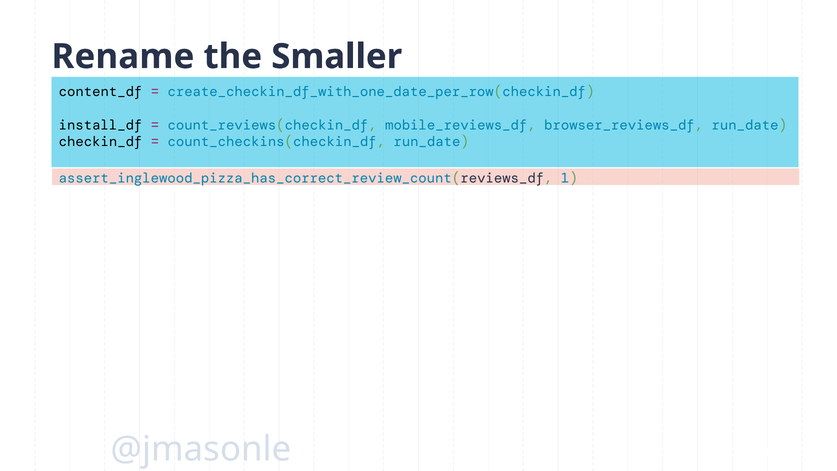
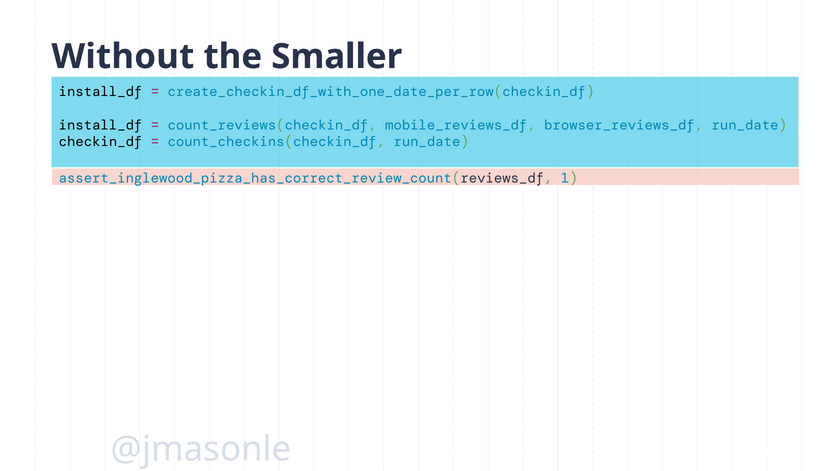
Rename: Rename -> Without
content_df at (101, 91): content_df -> install_df
